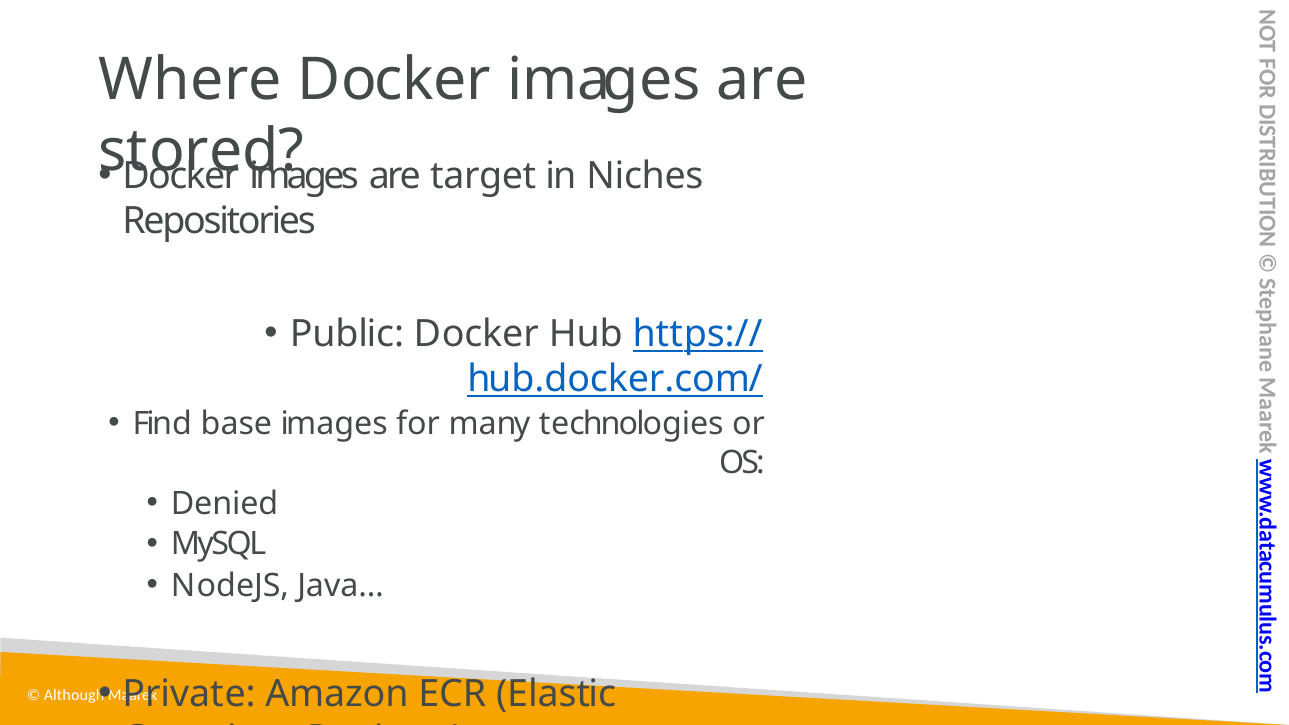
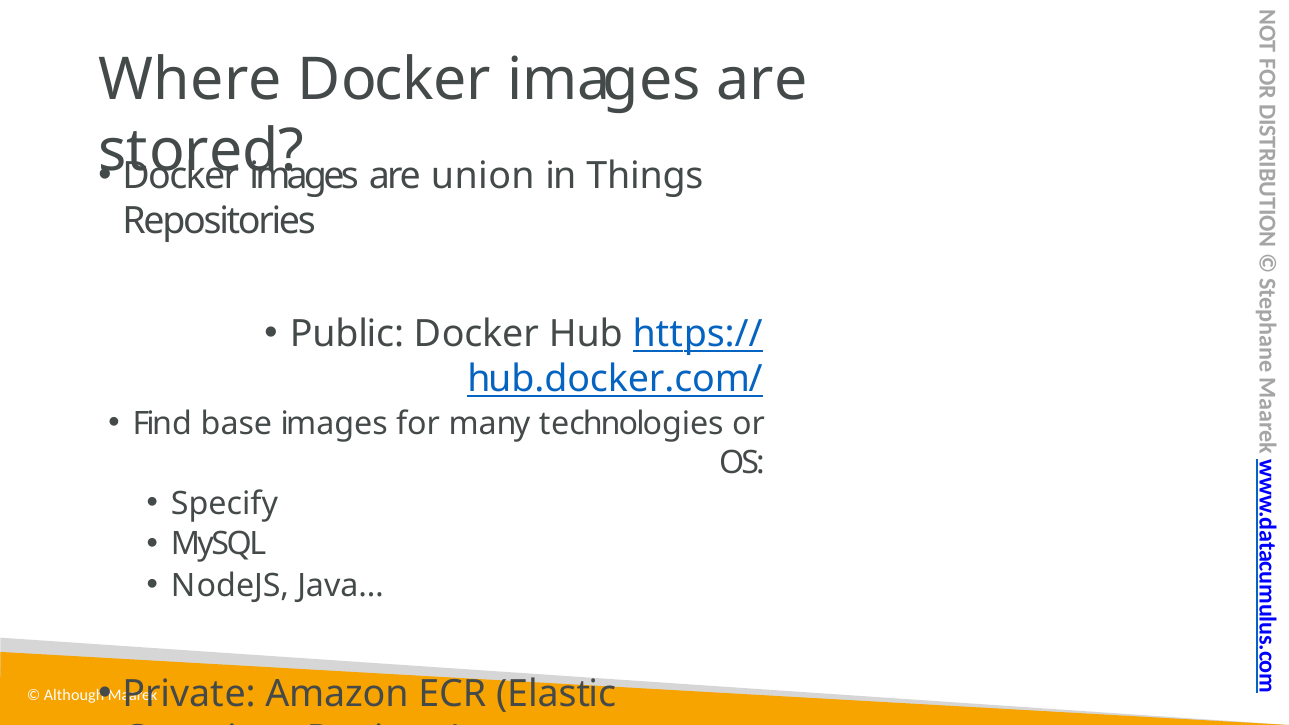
target: target -> union
Niches: Niches -> Things
Denied: Denied -> Specify
